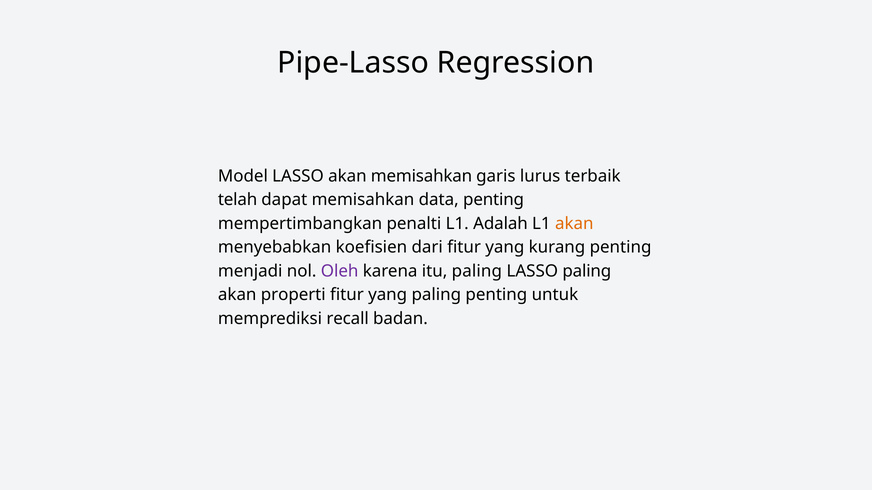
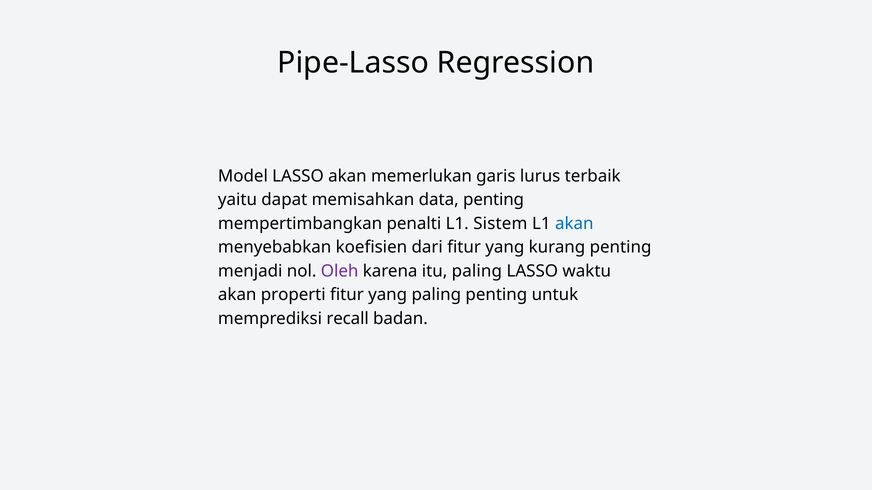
akan memisahkan: memisahkan -> memerlukan
telah: telah -> yaitu
Adalah: Adalah -> Sistem
akan at (574, 224) colour: orange -> blue
LASSO paling: paling -> waktu
